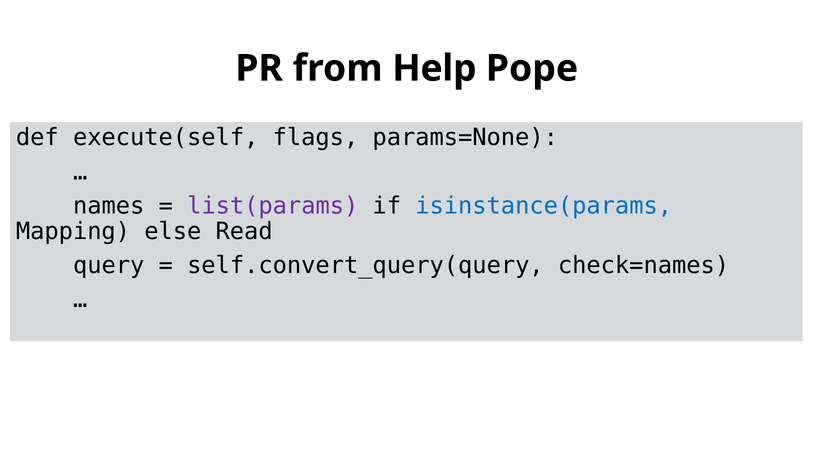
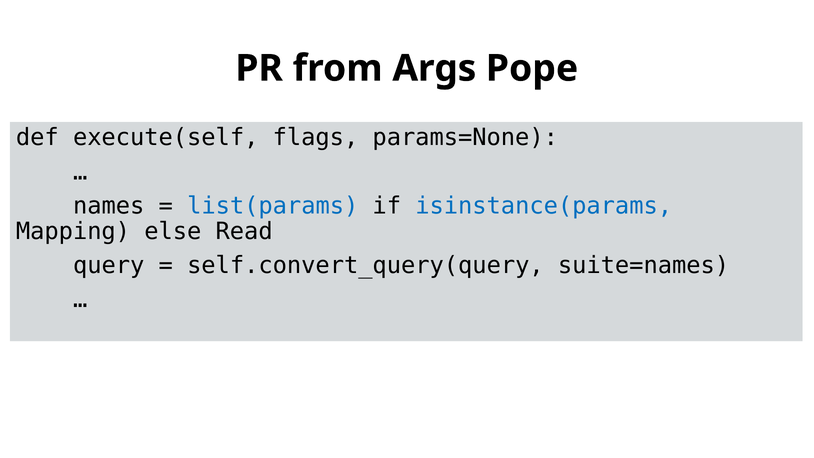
Help: Help -> Args
list(params colour: purple -> blue
check=names: check=names -> suite=names
